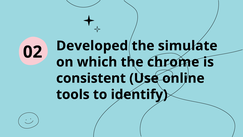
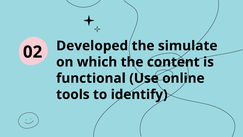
chrome: chrome -> content
consistent: consistent -> functional
